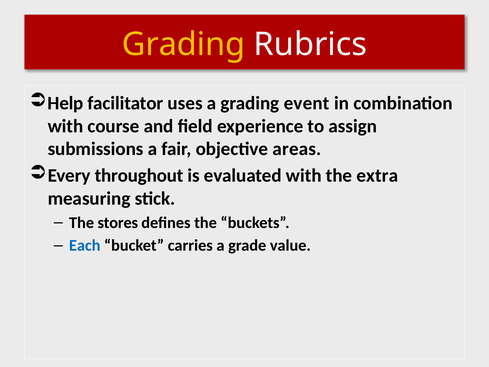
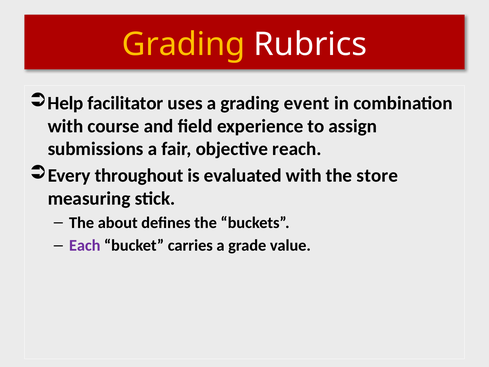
areas: areas -> reach
extra: extra -> store
stores: stores -> about
Each colour: blue -> purple
